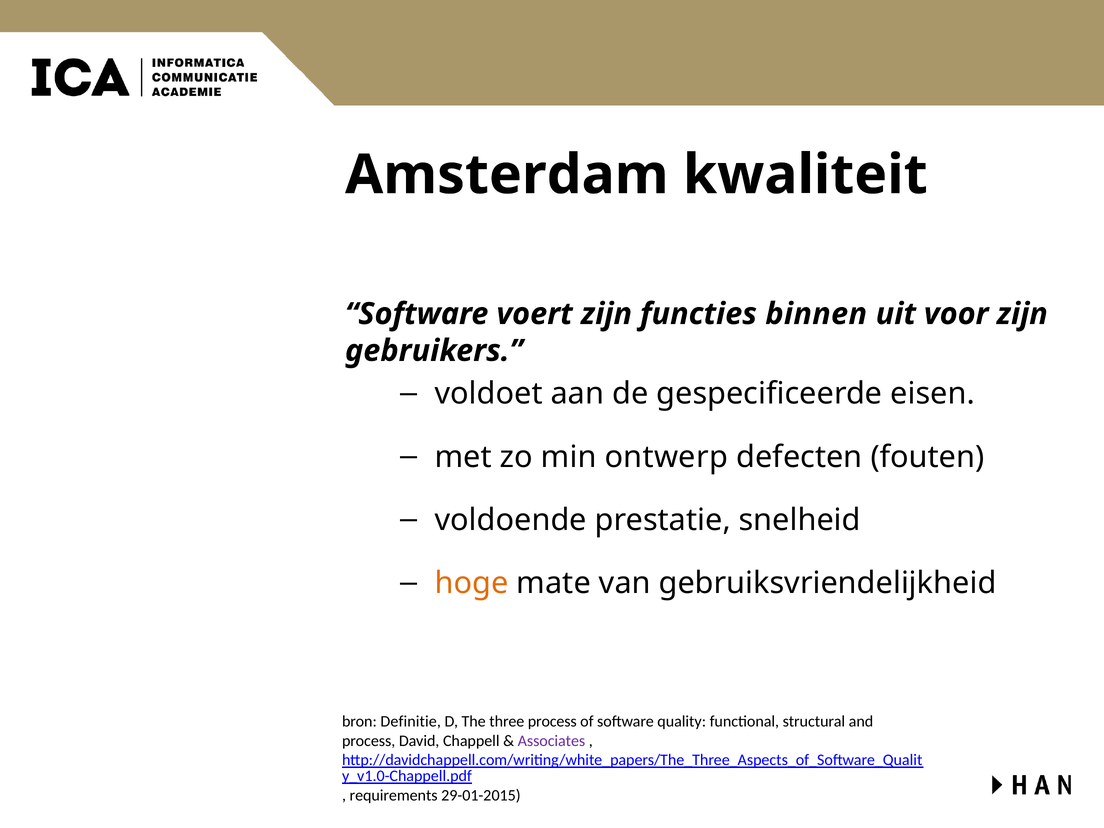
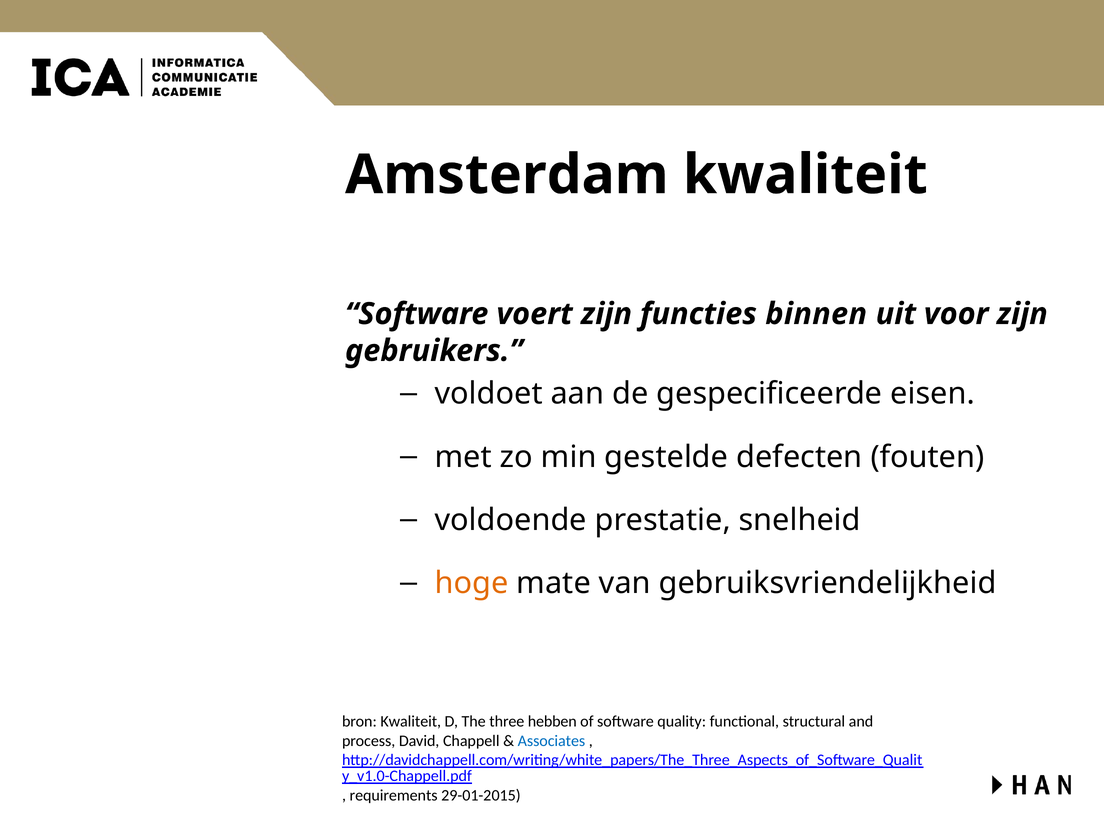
ontwerp: ontwerp -> gestelde
bron Definitie: Definitie -> Kwaliteit
three process: process -> hebben
Associates colour: purple -> blue
